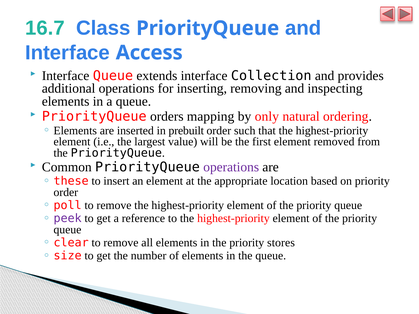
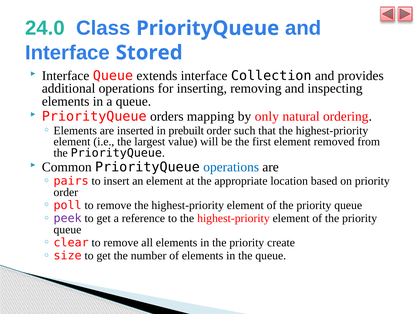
16.7: 16.7 -> 24.0
Access: Access -> Stored
operations at (231, 167) colour: purple -> blue
these: these -> pairs
stores: stores -> create
